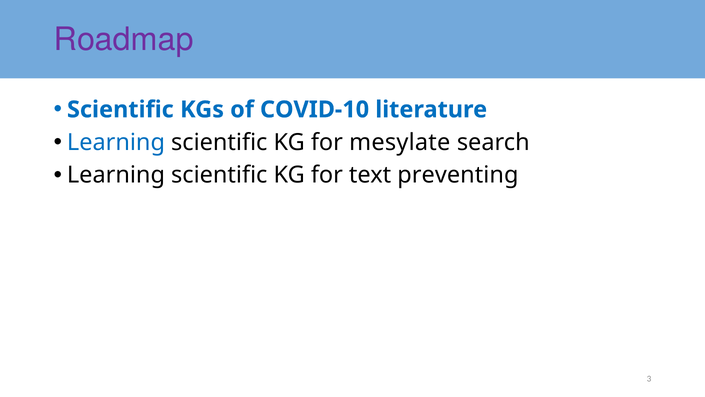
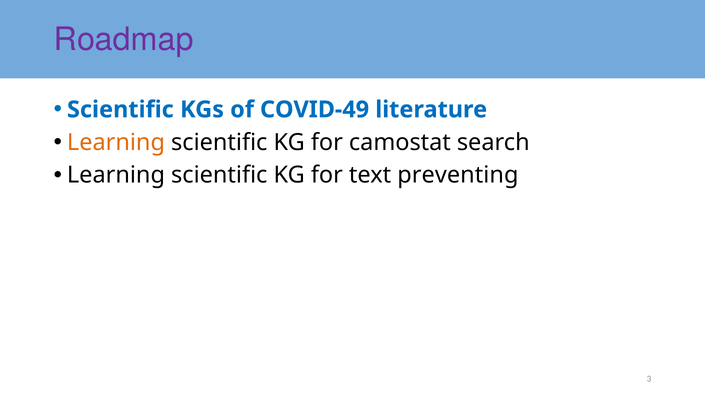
COVID-10: COVID-10 -> COVID-49
Learning at (116, 142) colour: blue -> orange
mesylate: mesylate -> camostat
